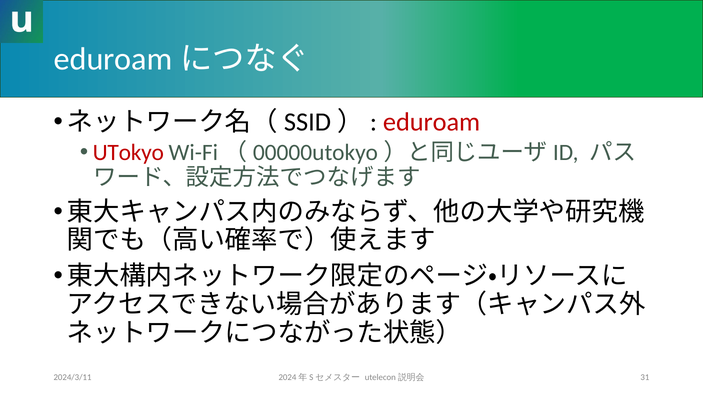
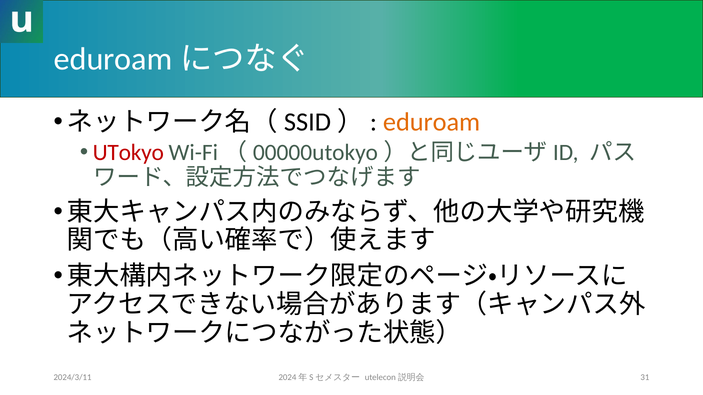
eduroam colour: red -> orange
